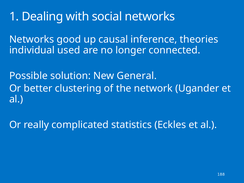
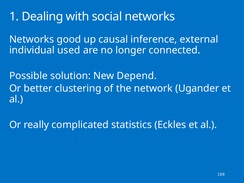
theories: theories -> external
General: General -> Depend
